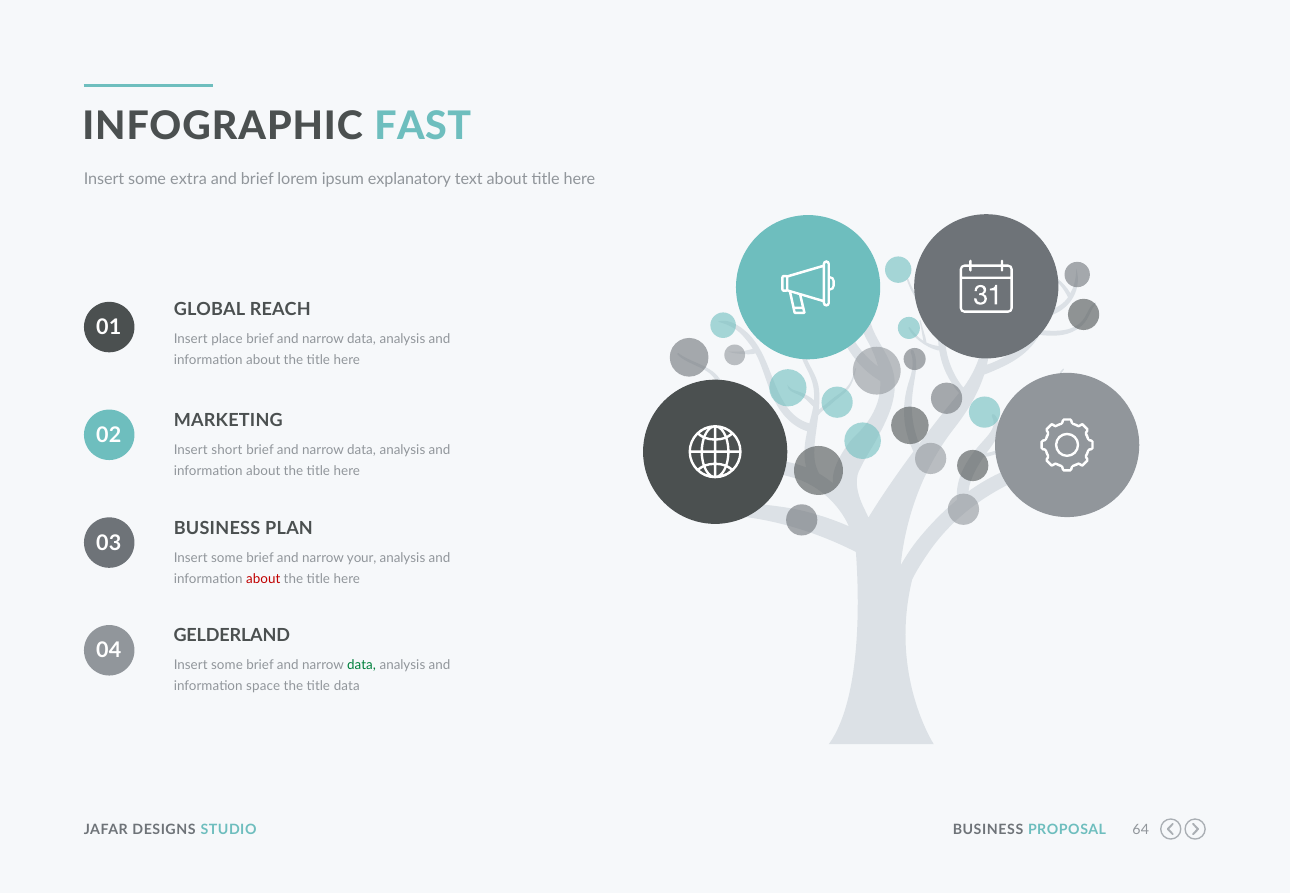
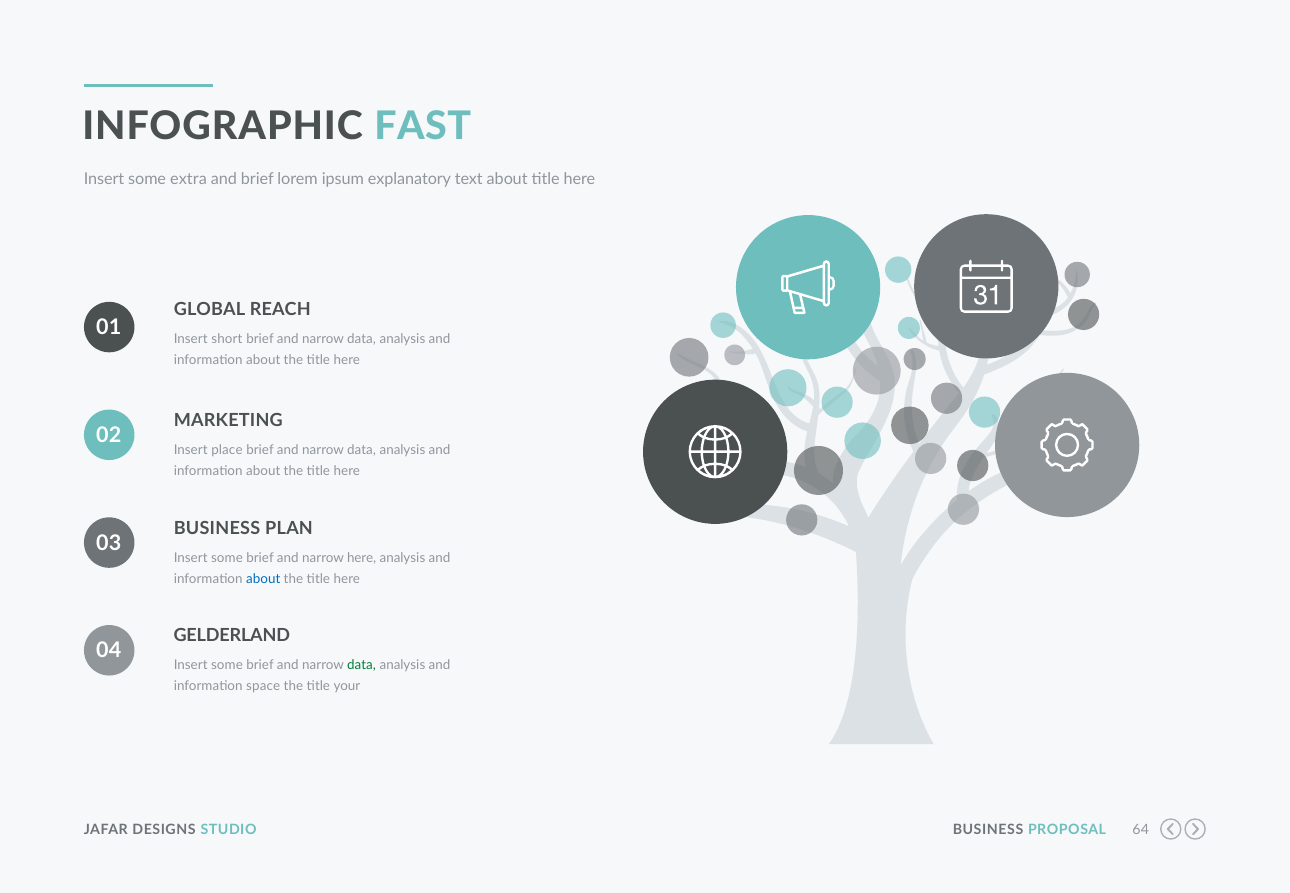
place: place -> short
short: short -> place
narrow your: your -> here
about at (263, 579) colour: red -> blue
title data: data -> your
